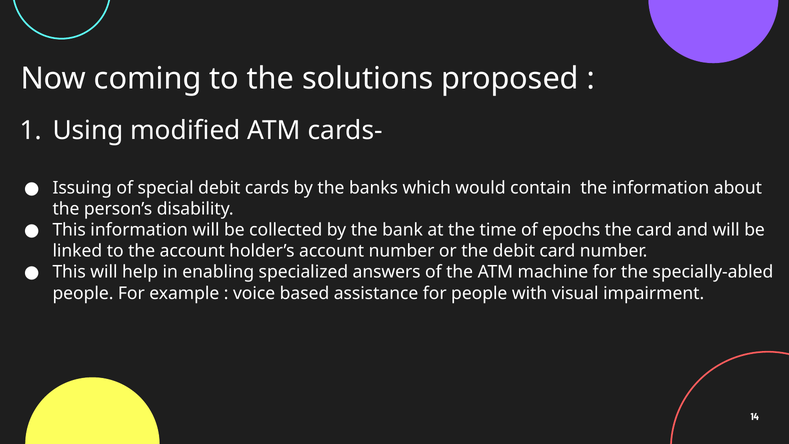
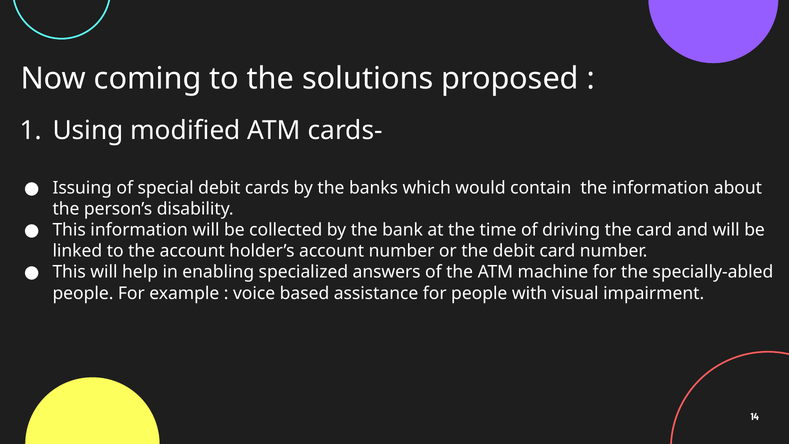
epochs: epochs -> driving
